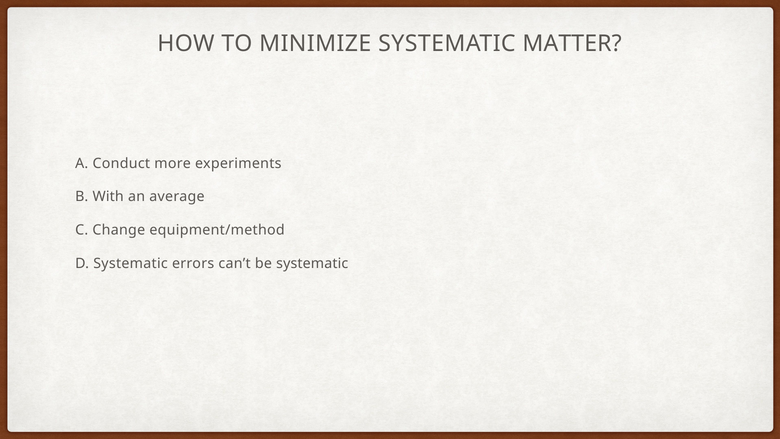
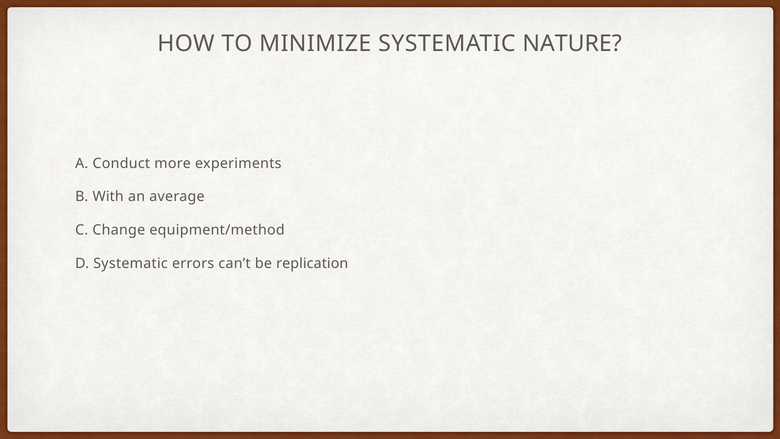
MATTER: MATTER -> NATURE
be systematic: systematic -> replication
